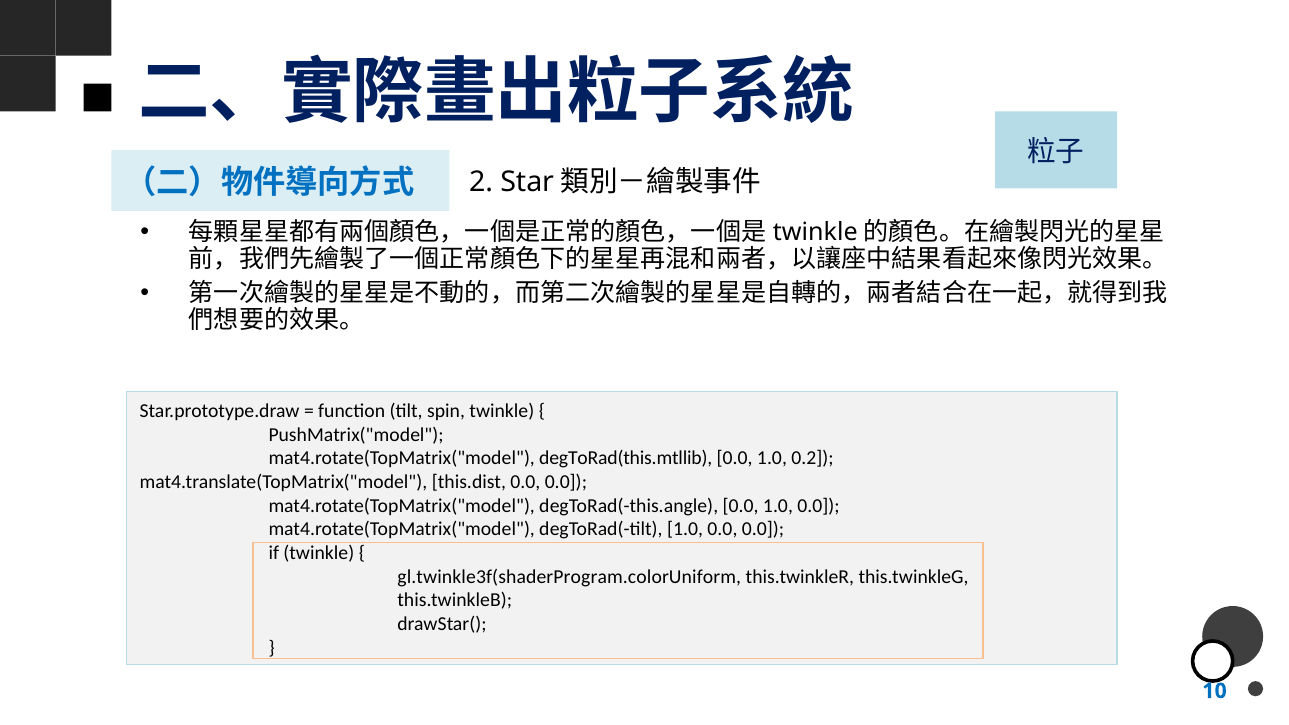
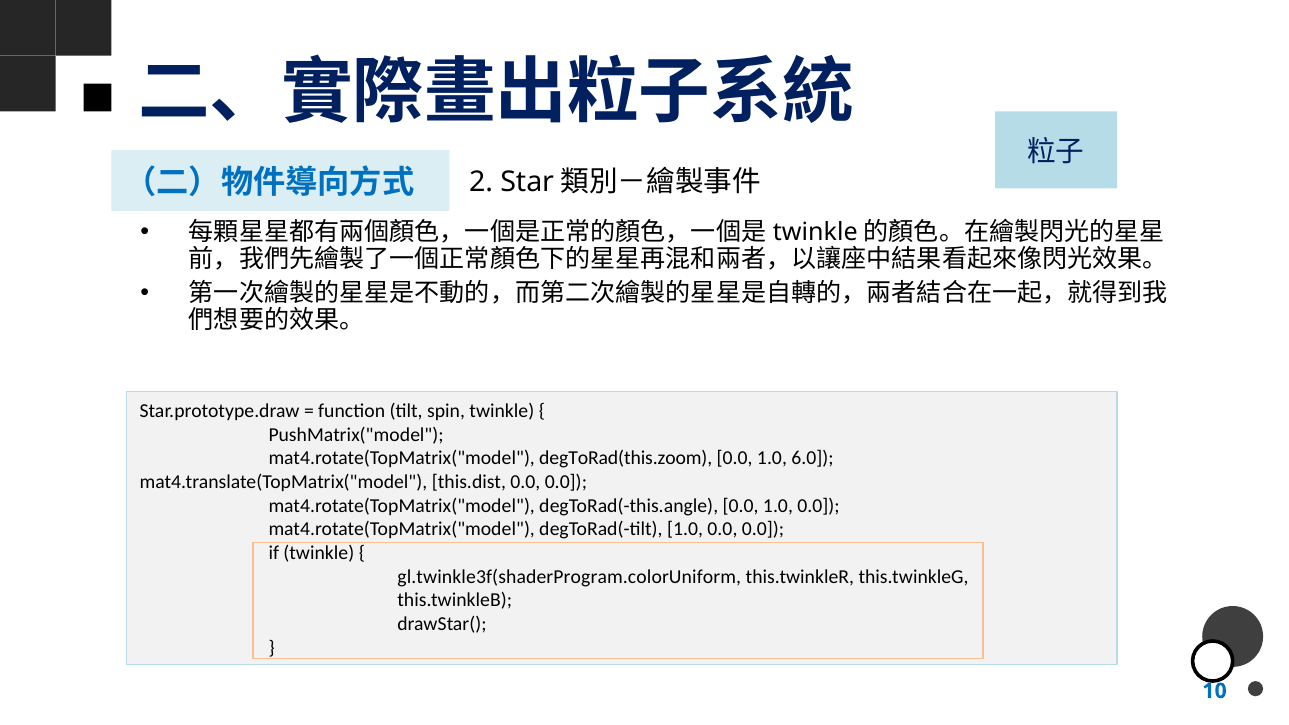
degToRad(this.mtllib: degToRad(this.mtllib -> degToRad(this.zoom
0.2: 0.2 -> 6.0
